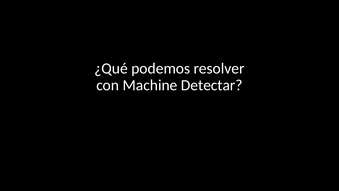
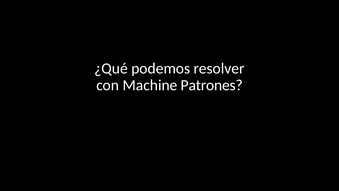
Detectar: Detectar -> Patrones
